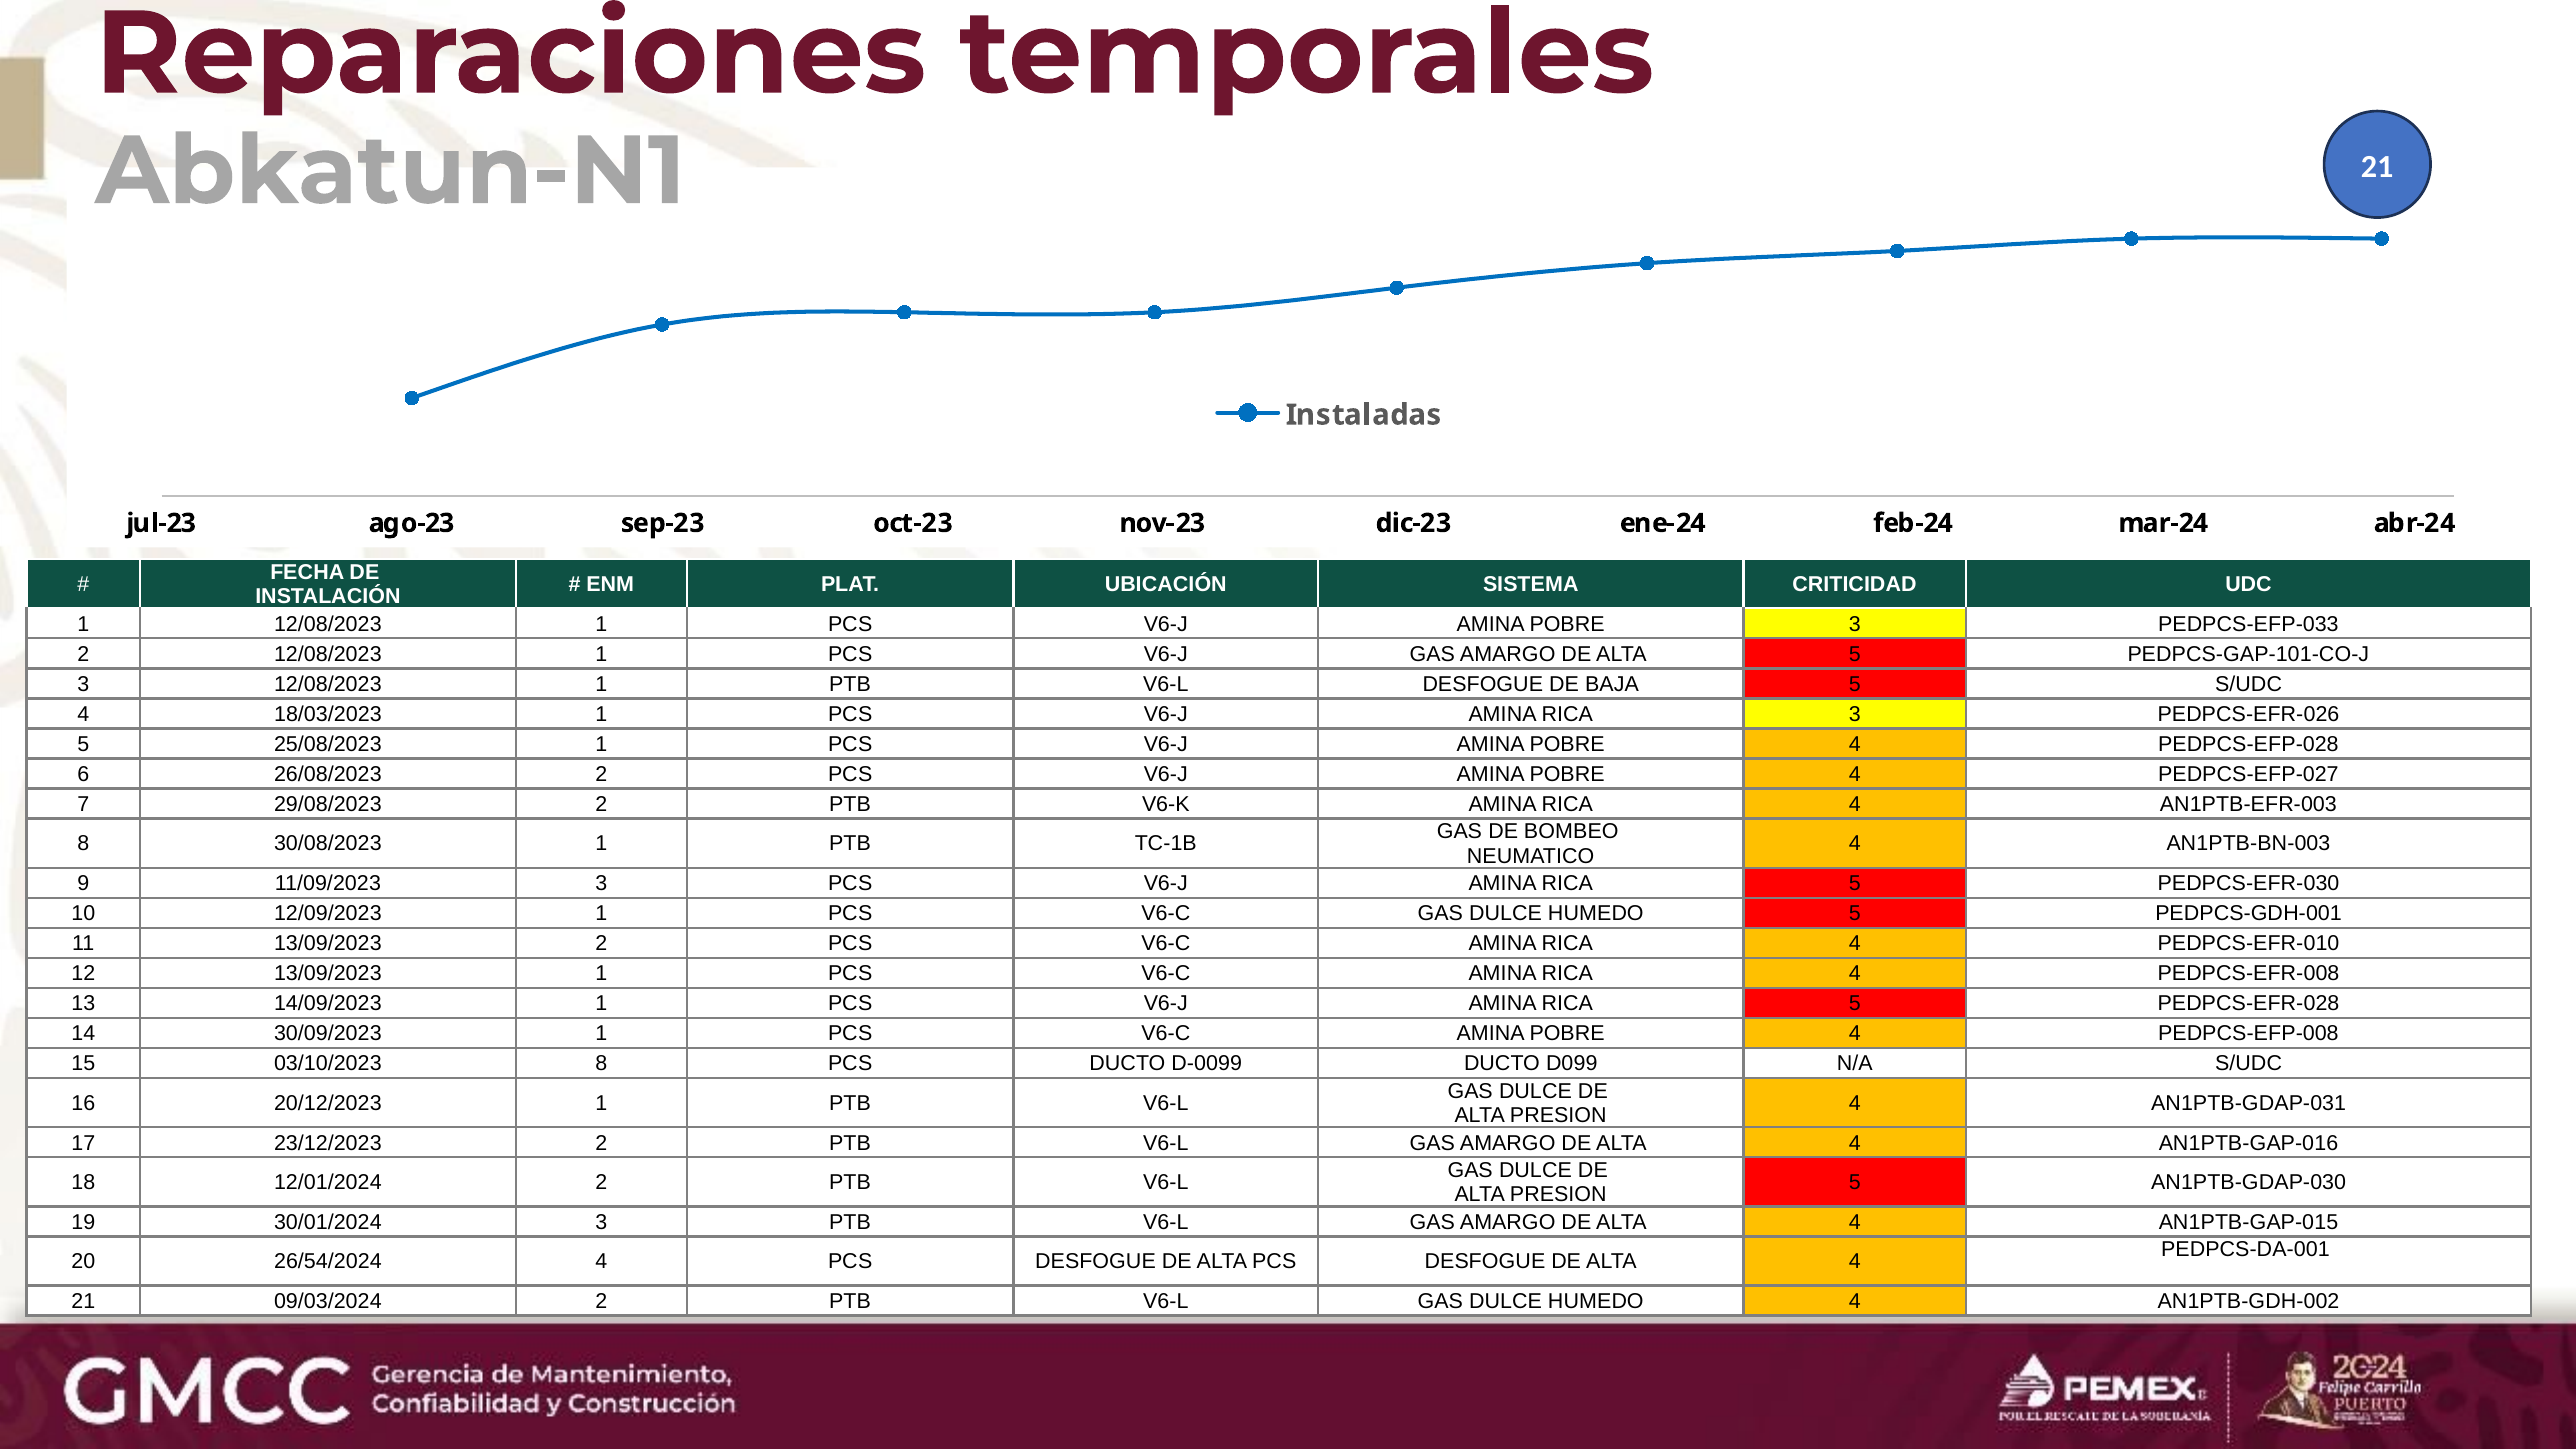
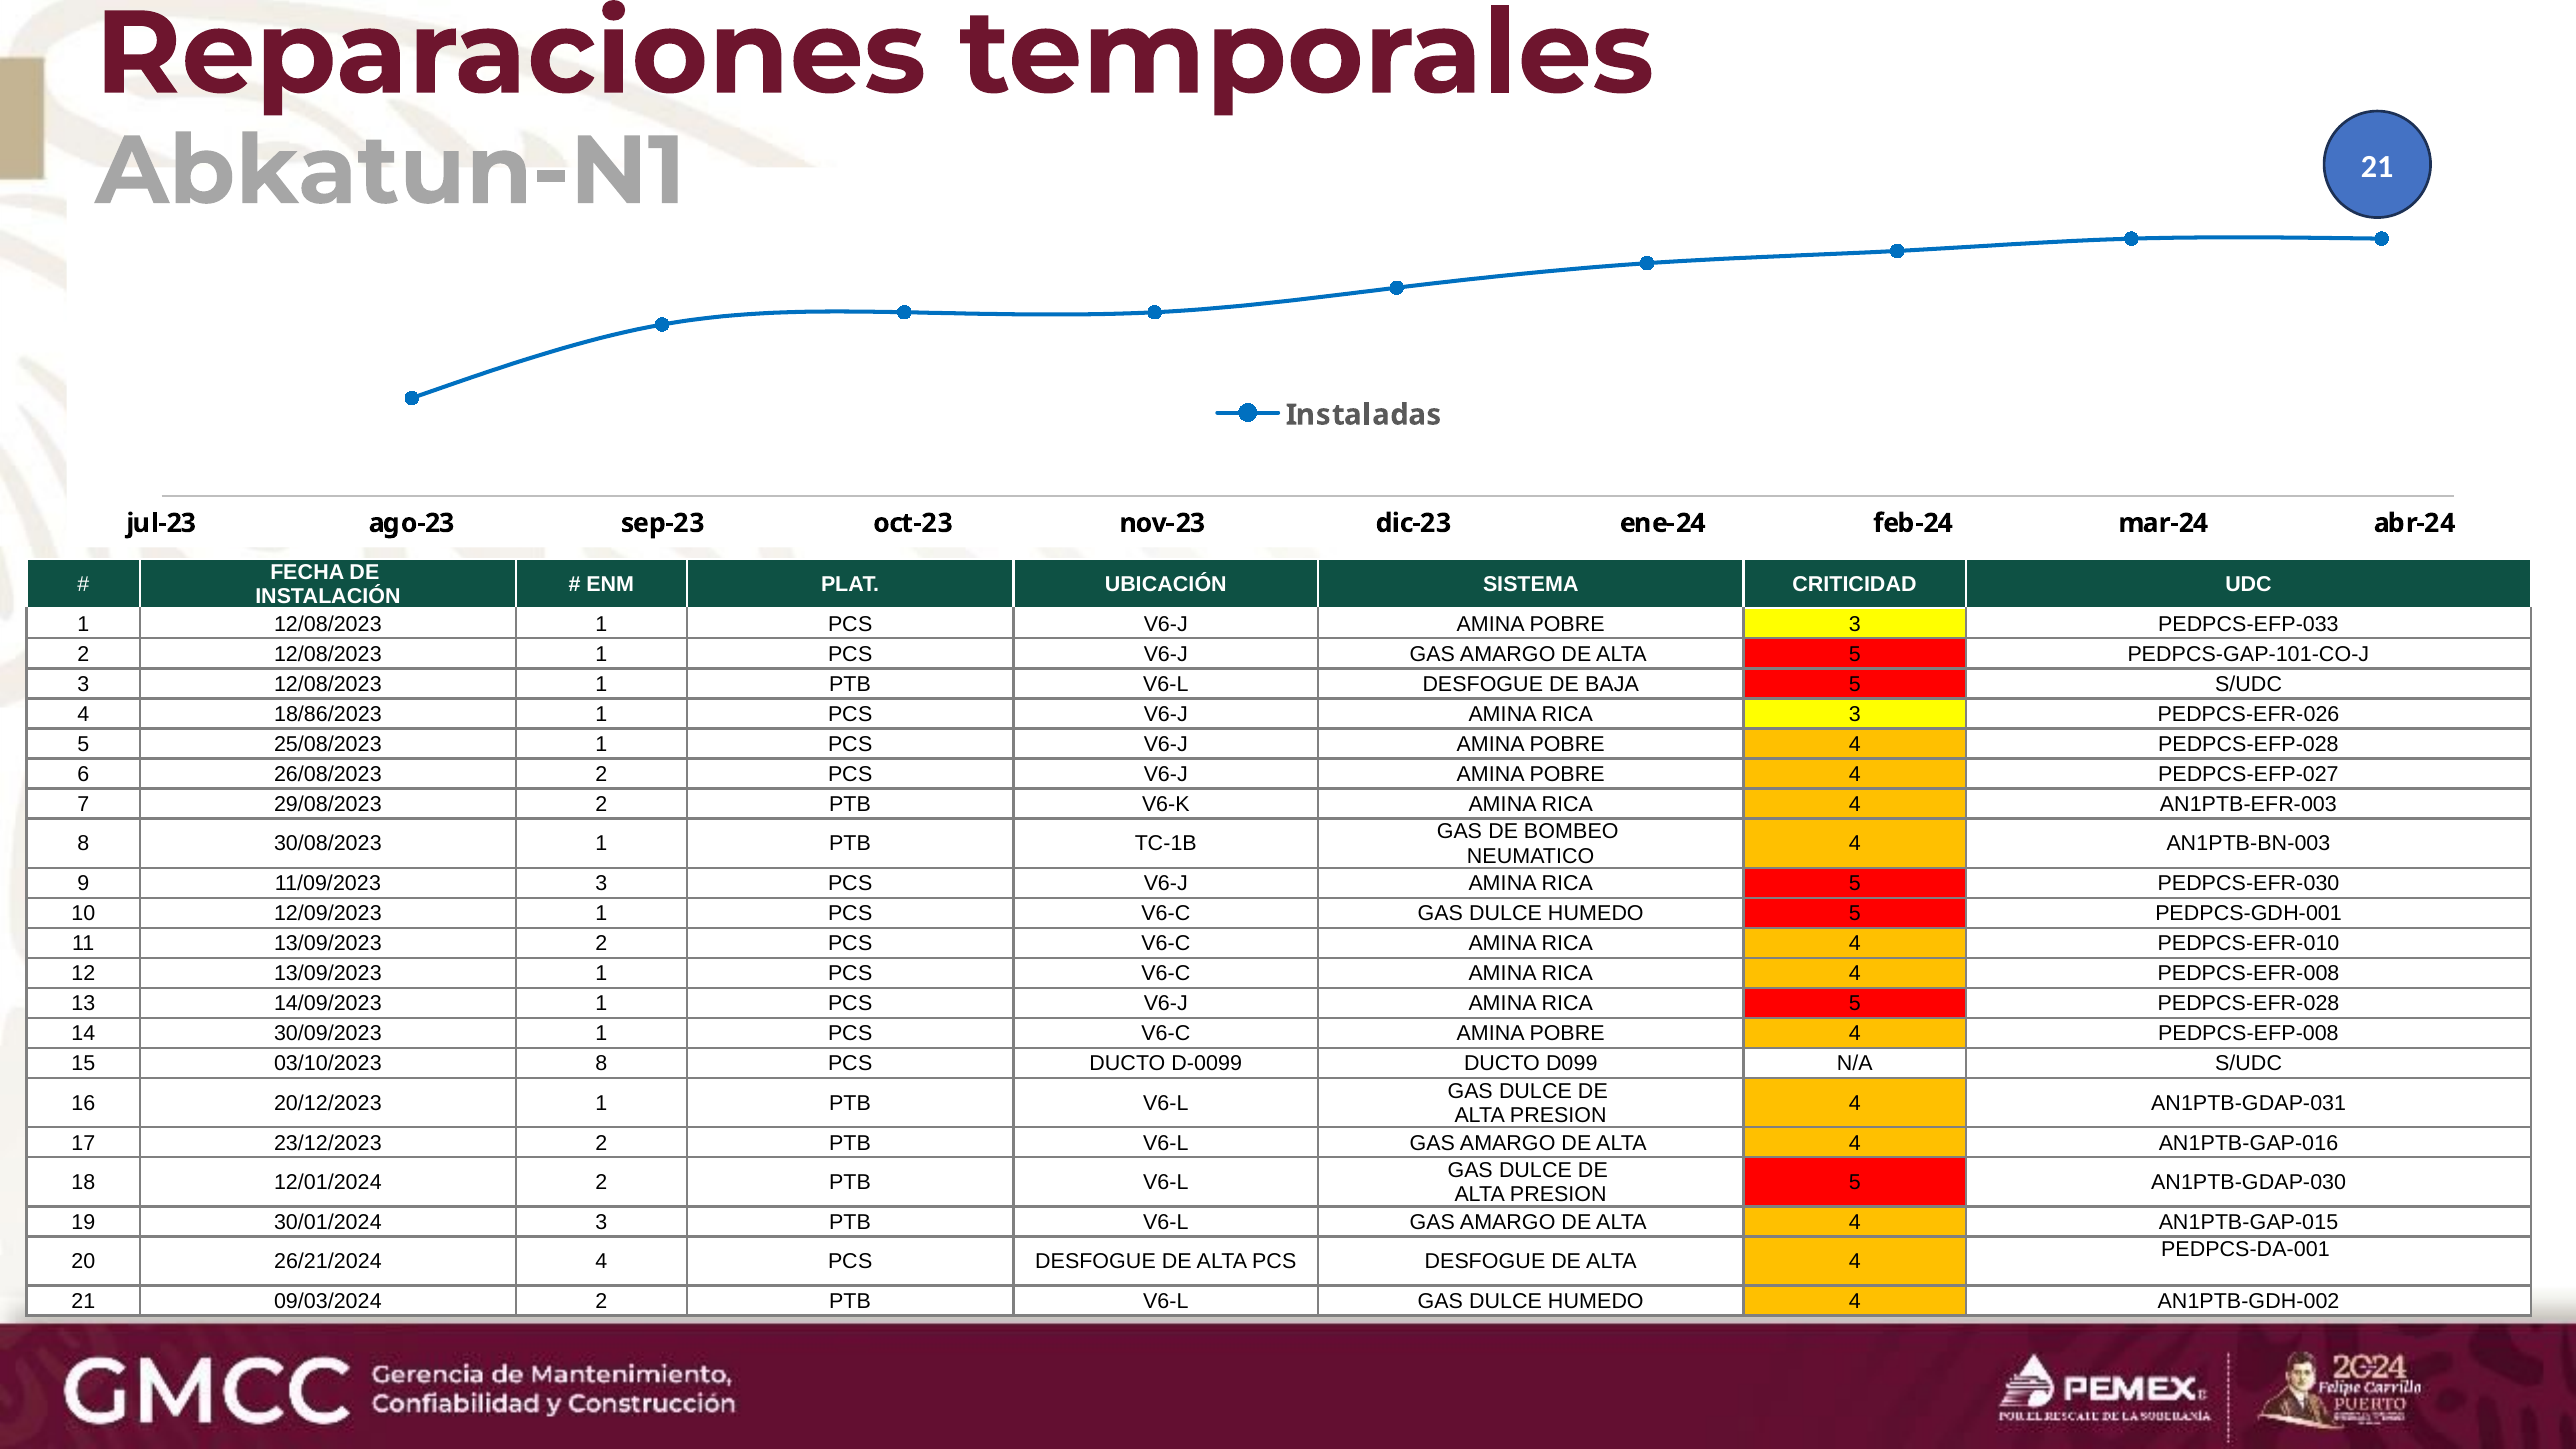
18/03/2023: 18/03/2023 -> 18/86/2023
26/54/2024: 26/54/2024 -> 26/21/2024
